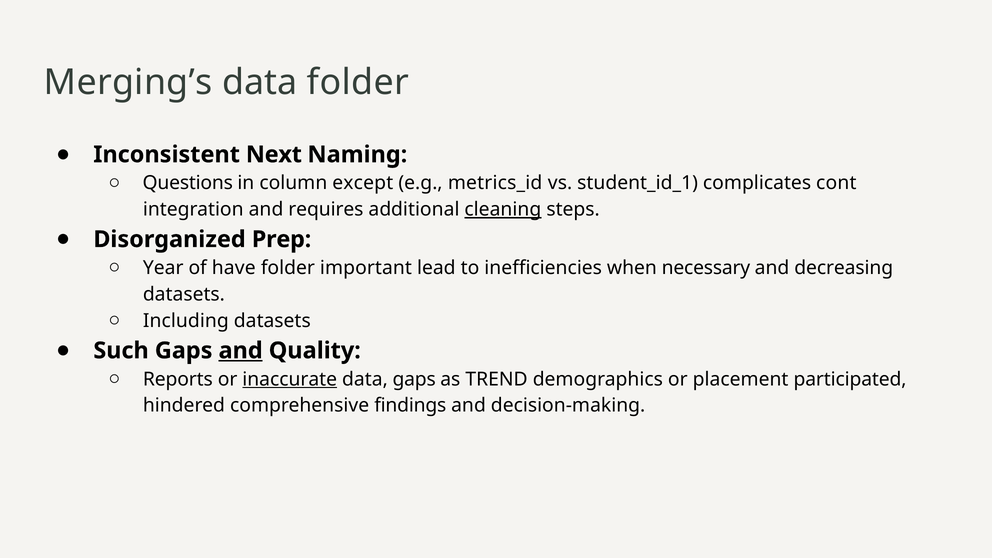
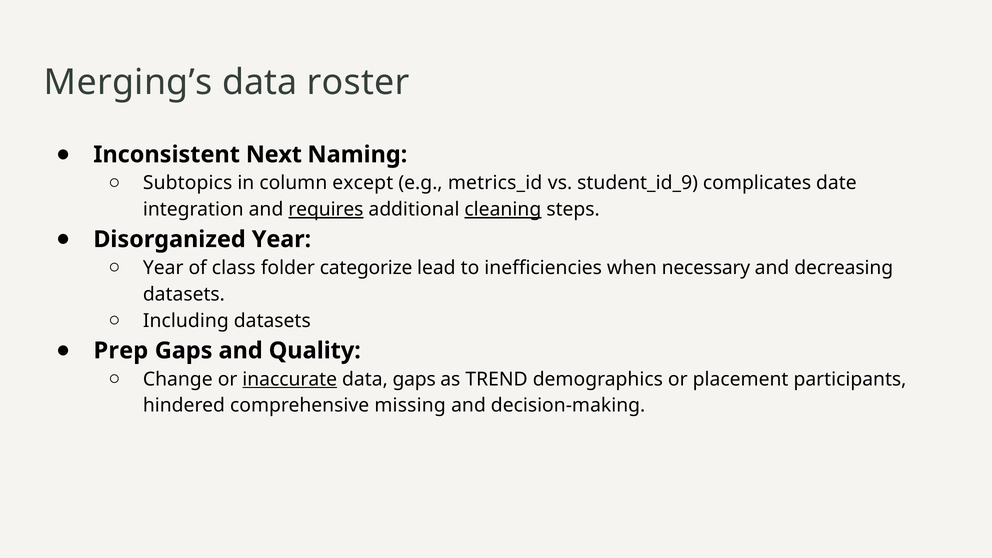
data folder: folder -> roster
Questions: Questions -> Subtopics
student_id_1: student_id_1 -> student_id_9
cont: cont -> date
requires underline: none -> present
Disorganized Prep: Prep -> Year
have: have -> class
important: important -> categorize
Such: Such -> Prep
and at (241, 351) underline: present -> none
Reports: Reports -> Change
participated: participated -> participants
findings: findings -> missing
